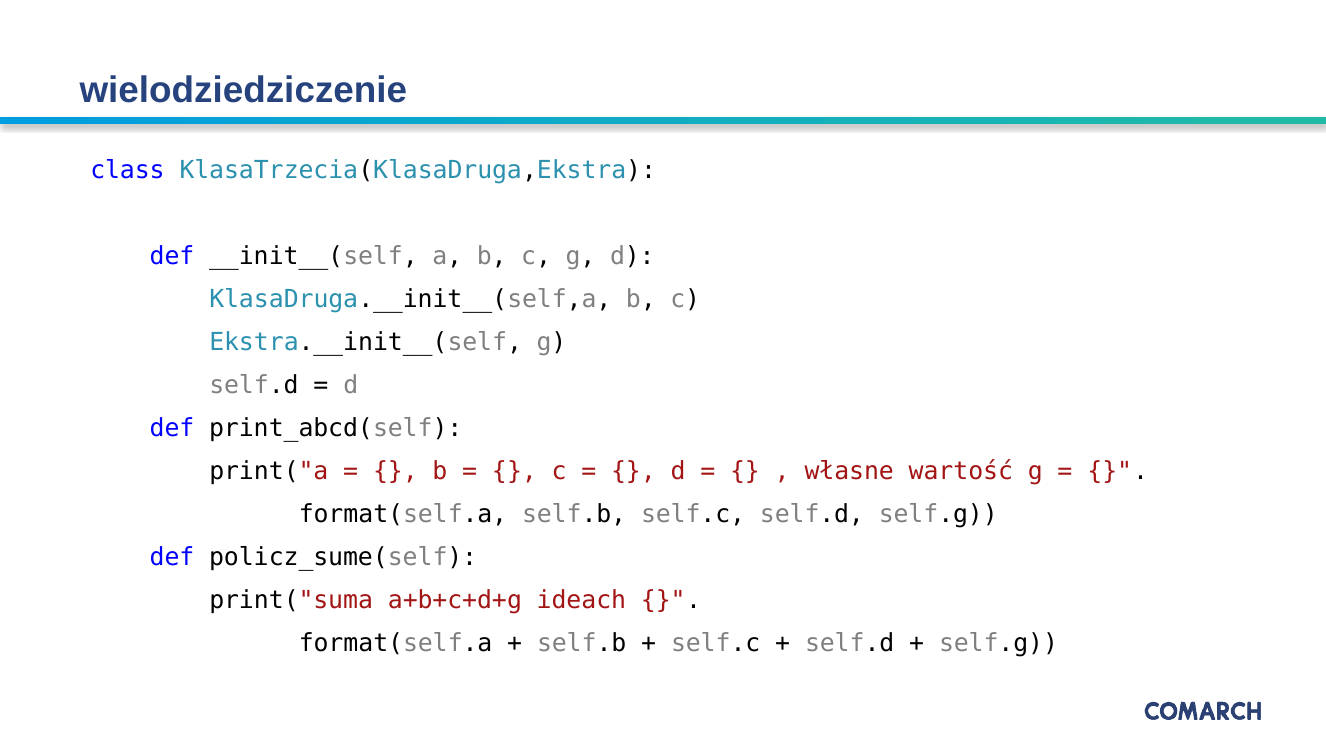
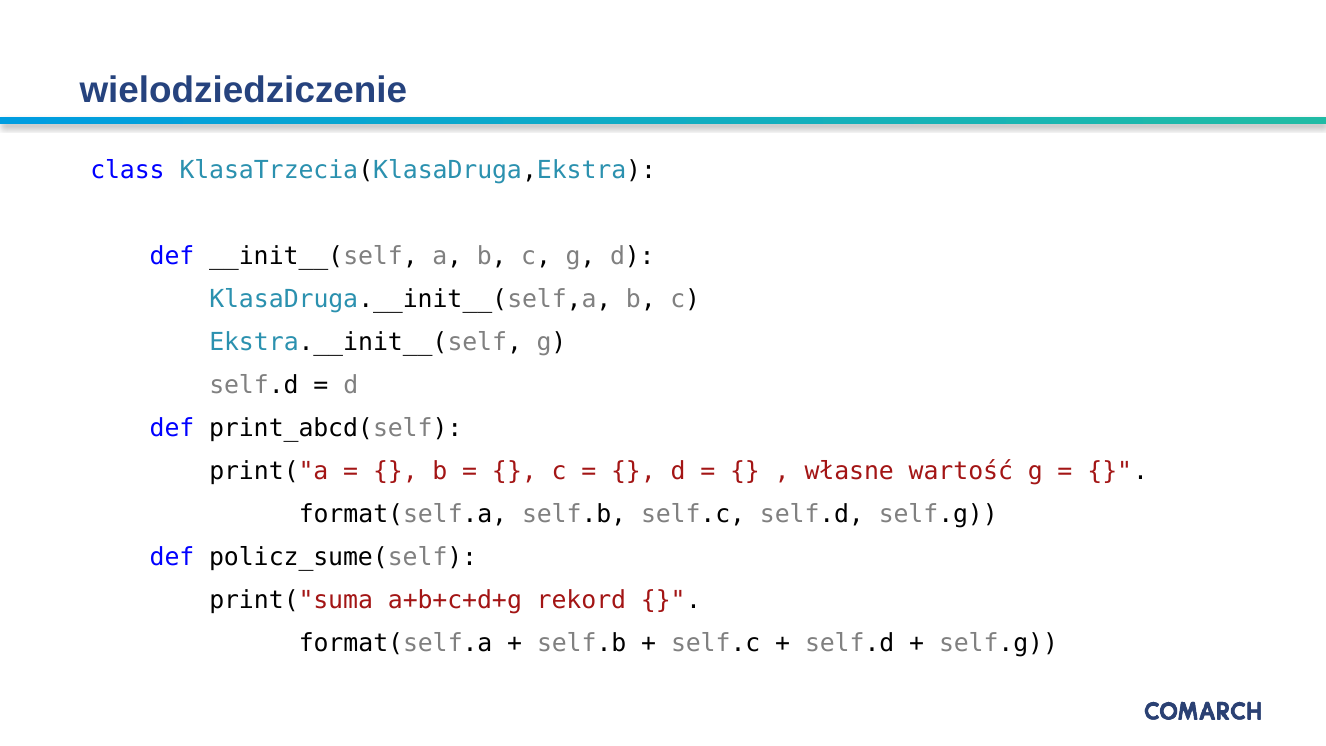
ideach: ideach -> rekord
